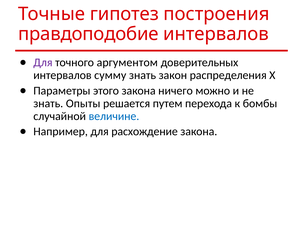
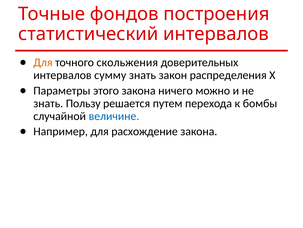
гипотез: гипотез -> фондов
правдоподобие: правдоподобие -> статистический
Для at (43, 62) colour: purple -> orange
аргументом: аргументом -> скольжения
Опыты: Опыты -> Пользу
